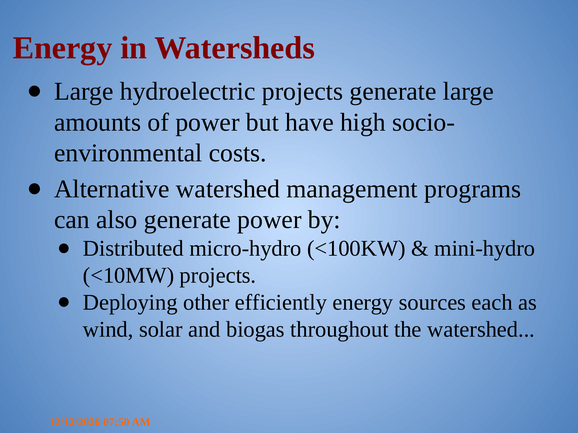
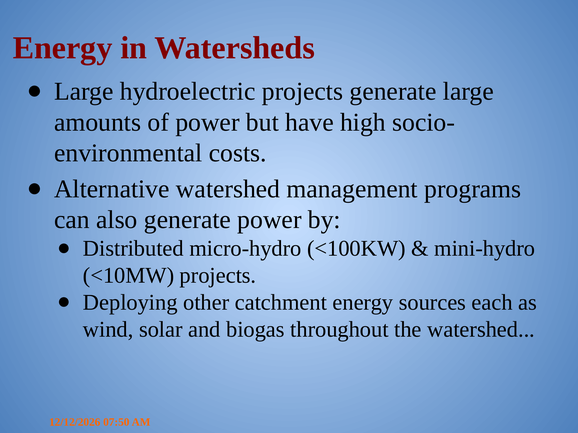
efficiently: efficiently -> catchment
